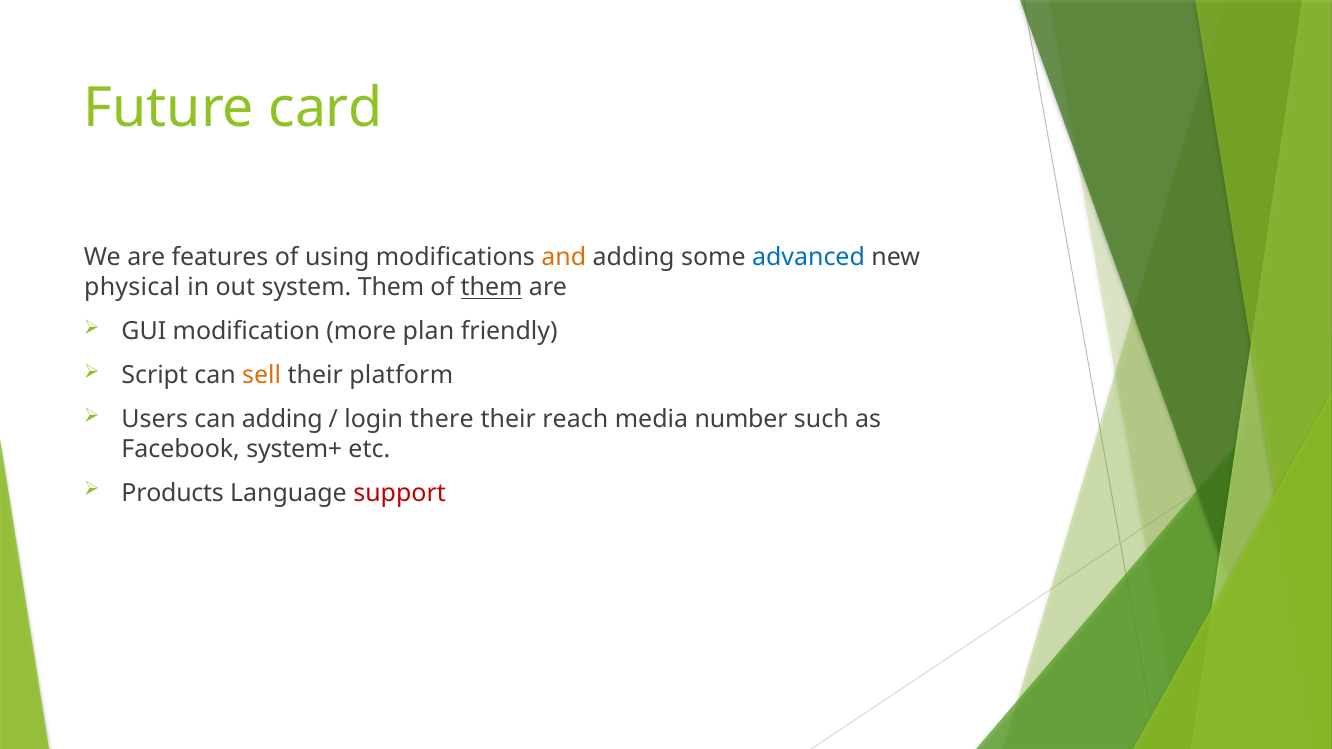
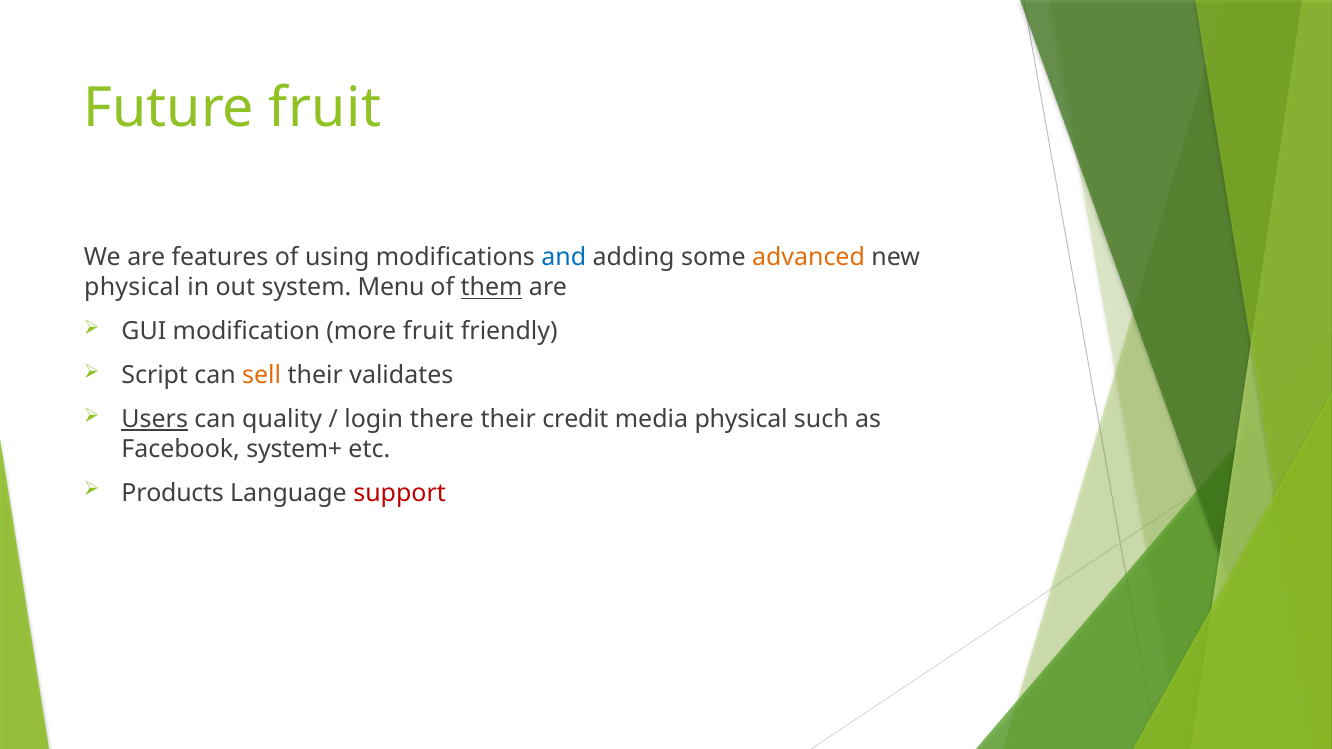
Future card: card -> fruit
and colour: orange -> blue
advanced colour: blue -> orange
system Them: Them -> Menu
more plan: plan -> fruit
platform: platform -> validates
Users underline: none -> present
can adding: adding -> quality
reach: reach -> credit
media number: number -> physical
